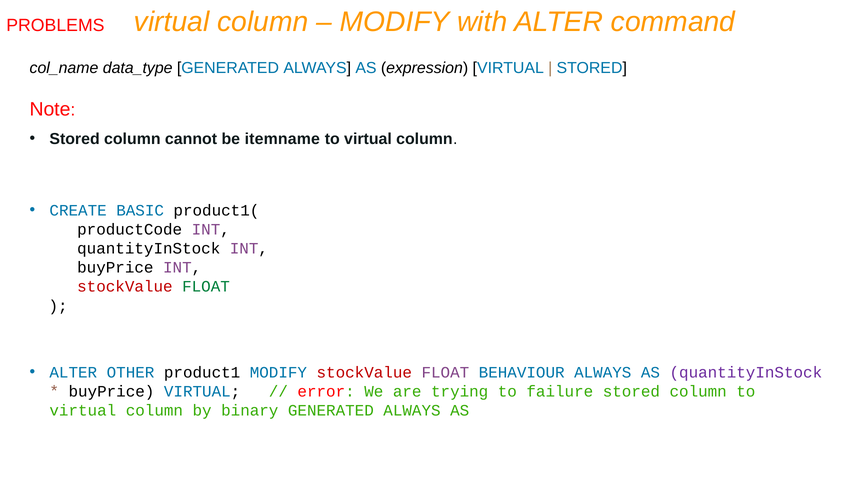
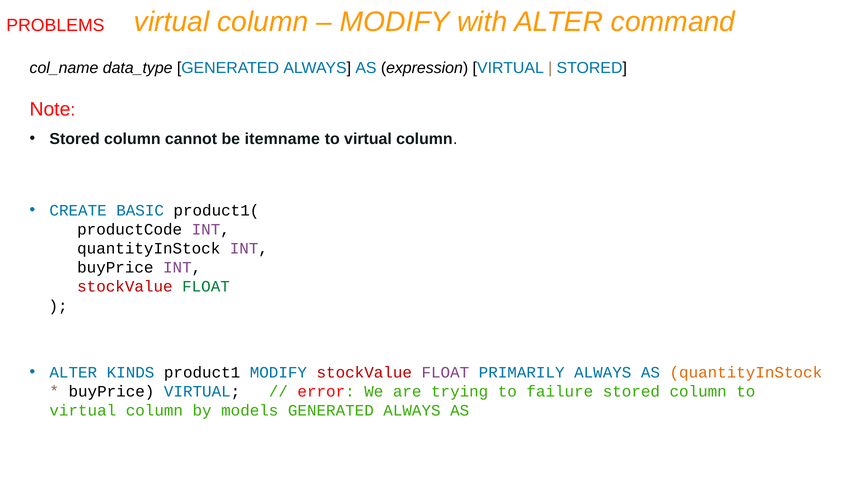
OTHER: OTHER -> KINDS
BEHAVIOUR: BEHAVIOUR -> PRIMARILY
quantityInStock at (746, 373) colour: purple -> orange
binary: binary -> models
